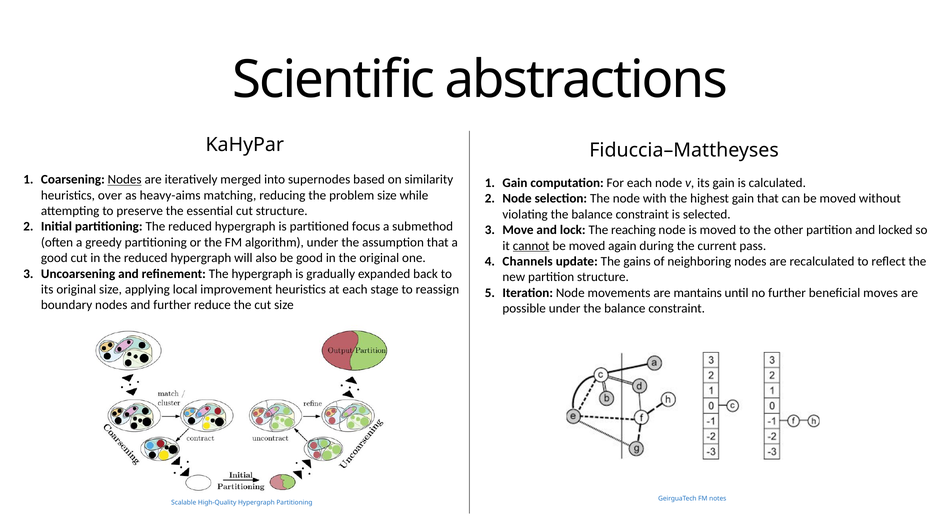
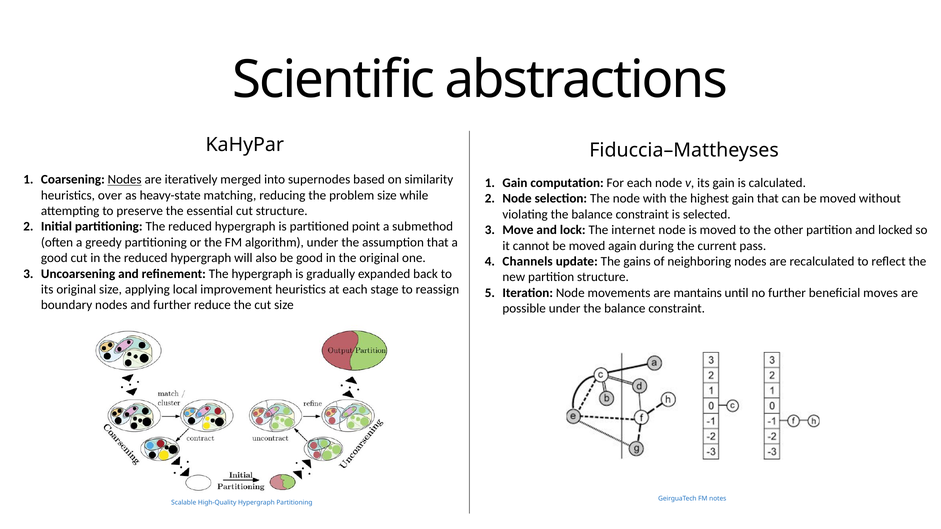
heavy-aims: heavy-aims -> heavy-state
focus: focus -> point
reaching: reaching -> internet
cannot underline: present -> none
